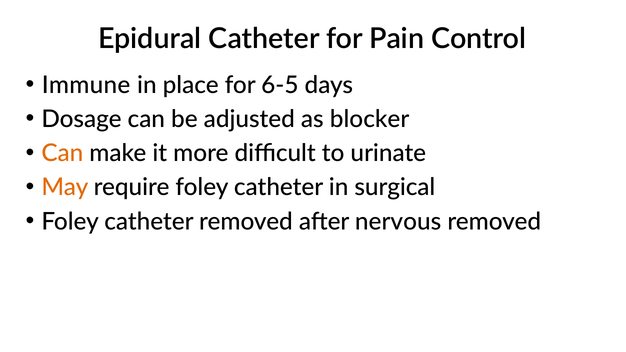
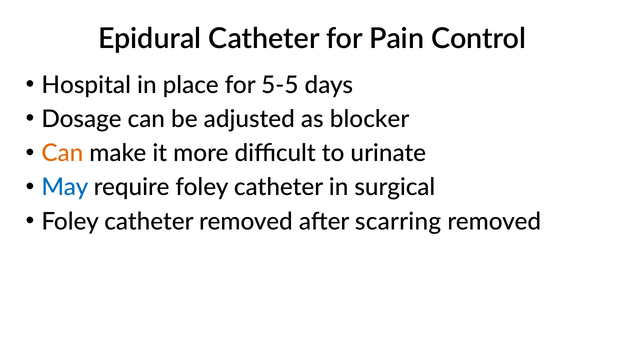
Immune: Immune -> Hospital
6-5: 6-5 -> 5-5
May colour: orange -> blue
nervous: nervous -> scarring
